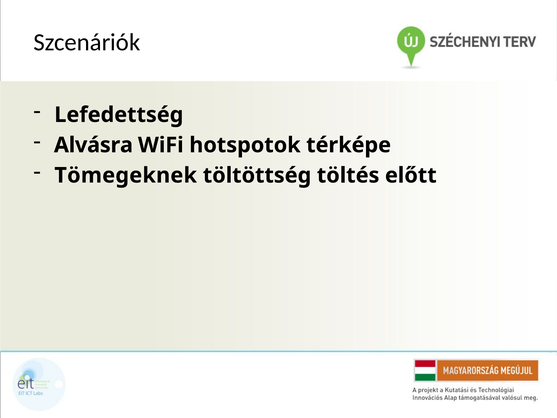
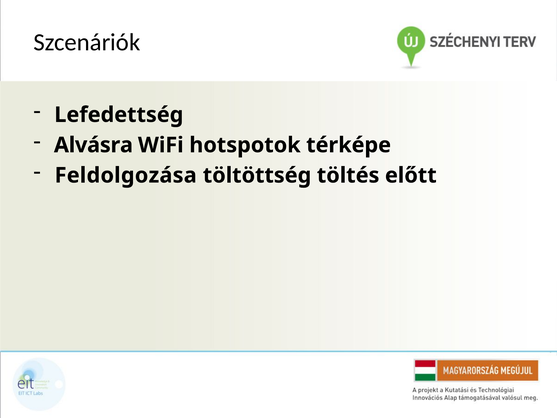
Tömegeknek: Tömegeknek -> Feldolgozása
